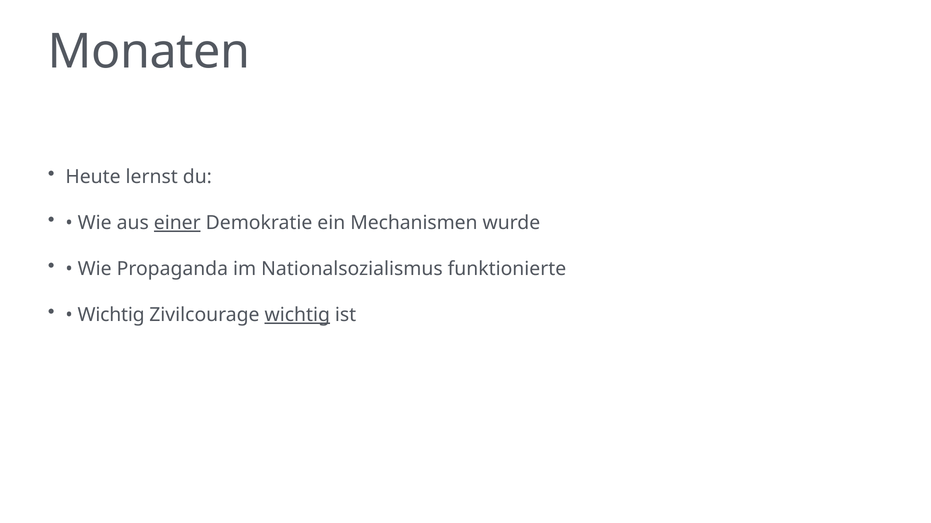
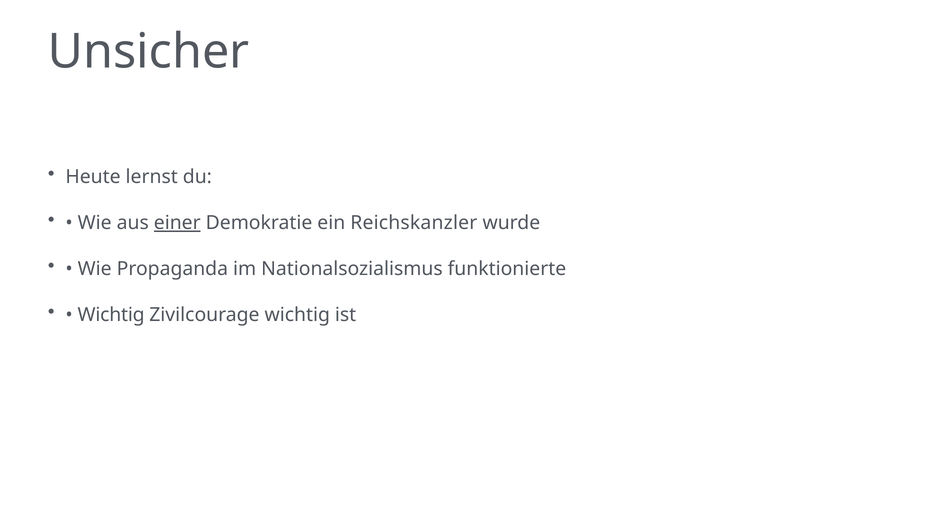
Monaten: Monaten -> Unsicher
Mechanismen: Mechanismen -> Reichskanzler
wichtig at (297, 315) underline: present -> none
